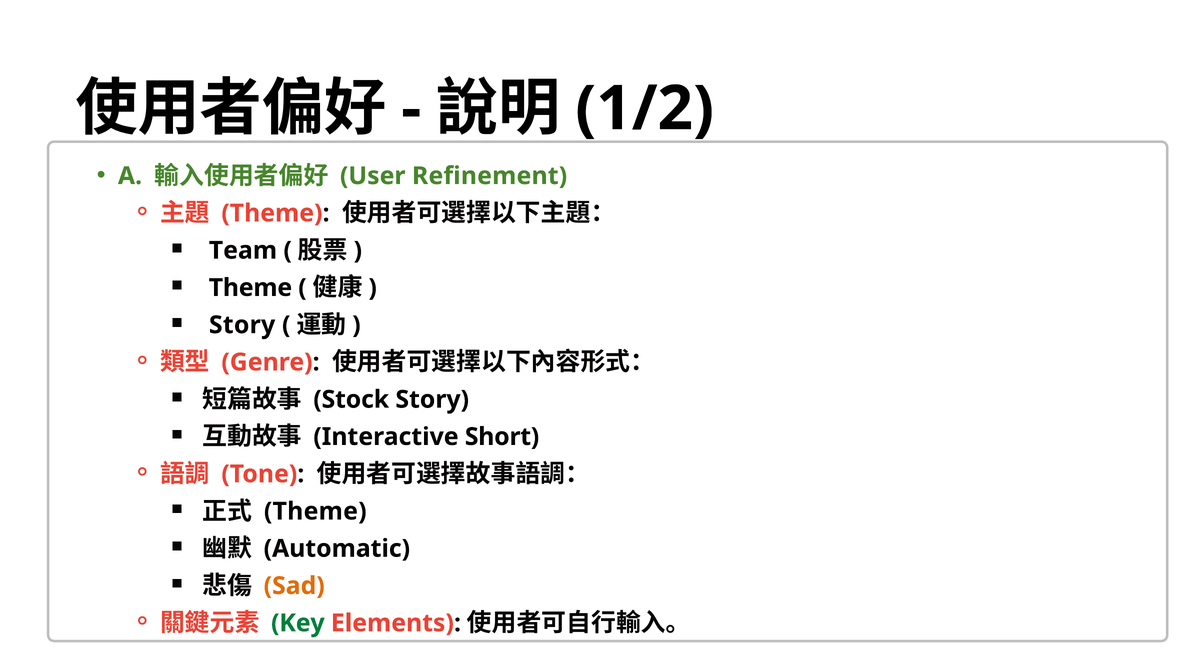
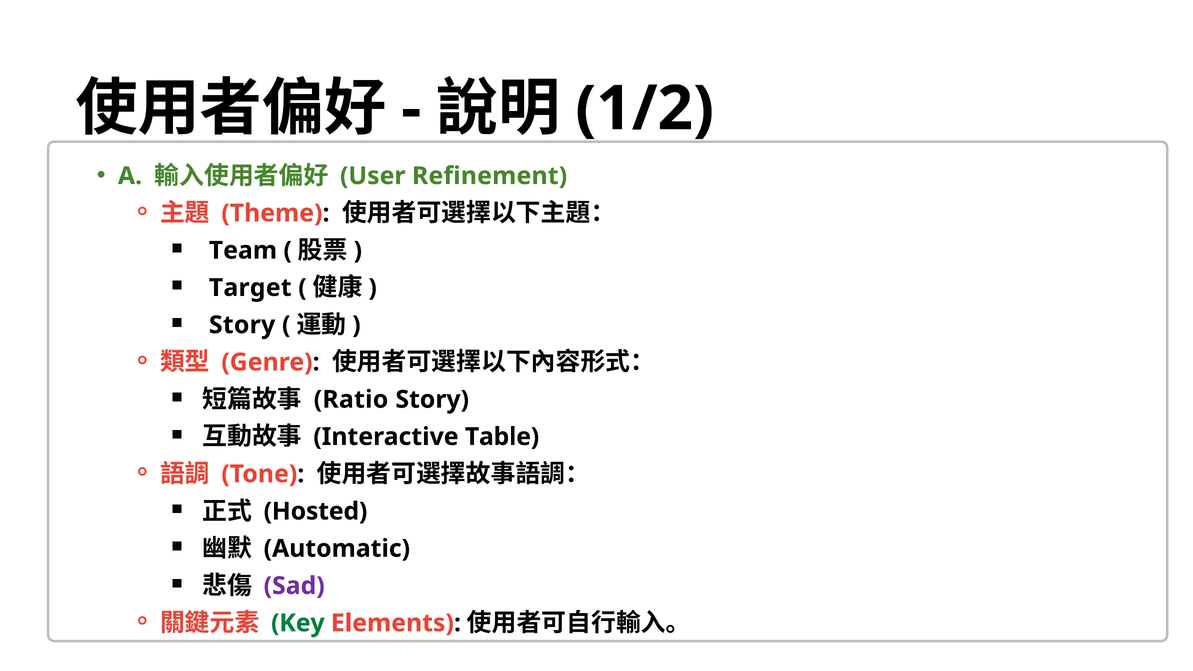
Theme at (250, 288): Theme -> Target
Stock: Stock -> Ratio
Short: Short -> Table
Theme at (315, 511): Theme -> Hosted
Sad colour: orange -> purple
